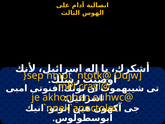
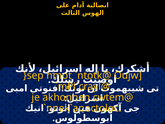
euhwc@: euhwc@ -> cwtem@
